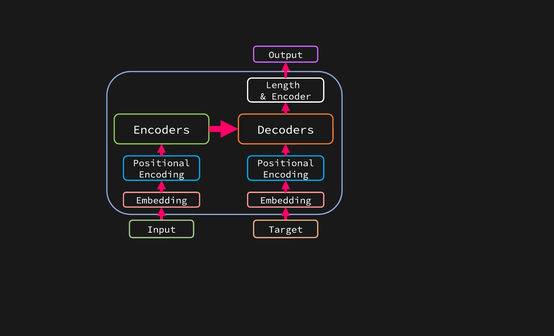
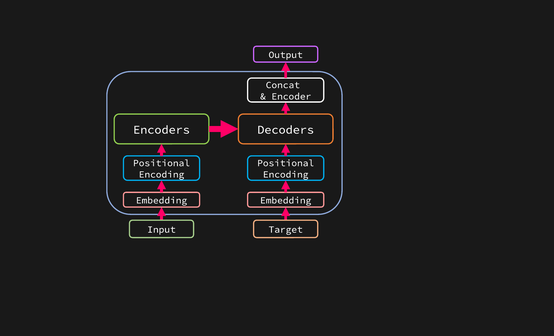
Length: Length -> Concat
